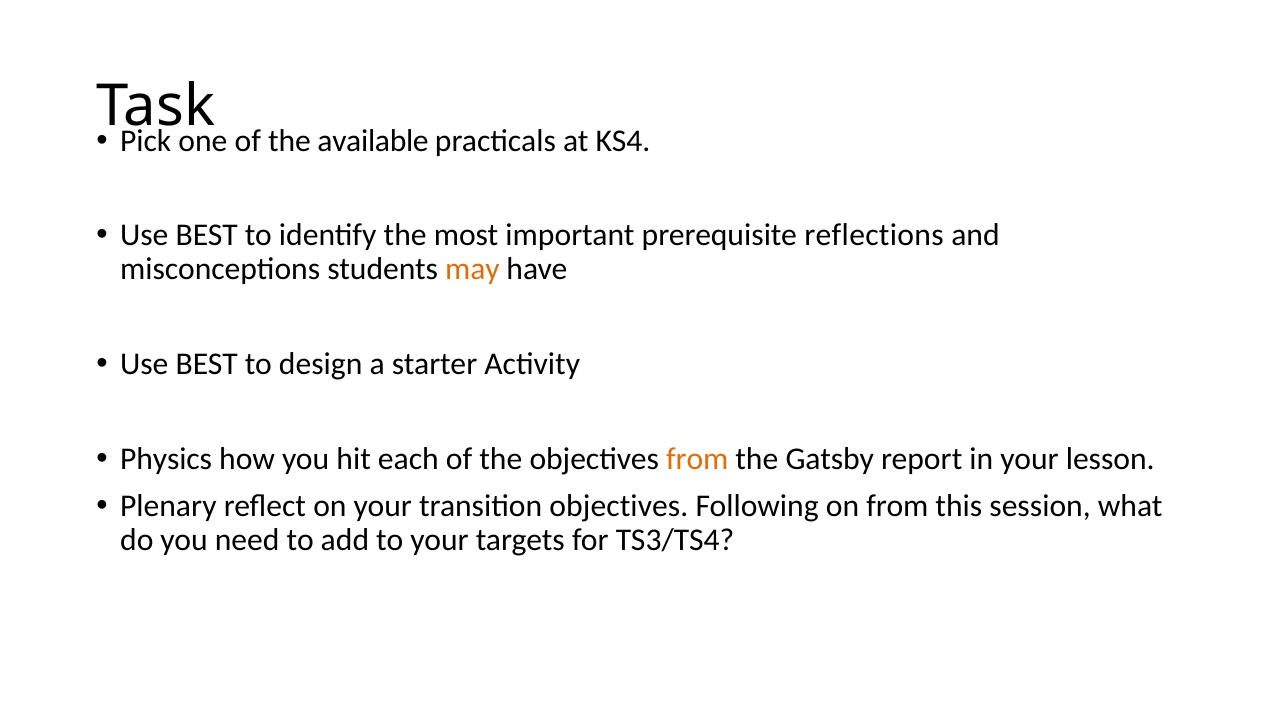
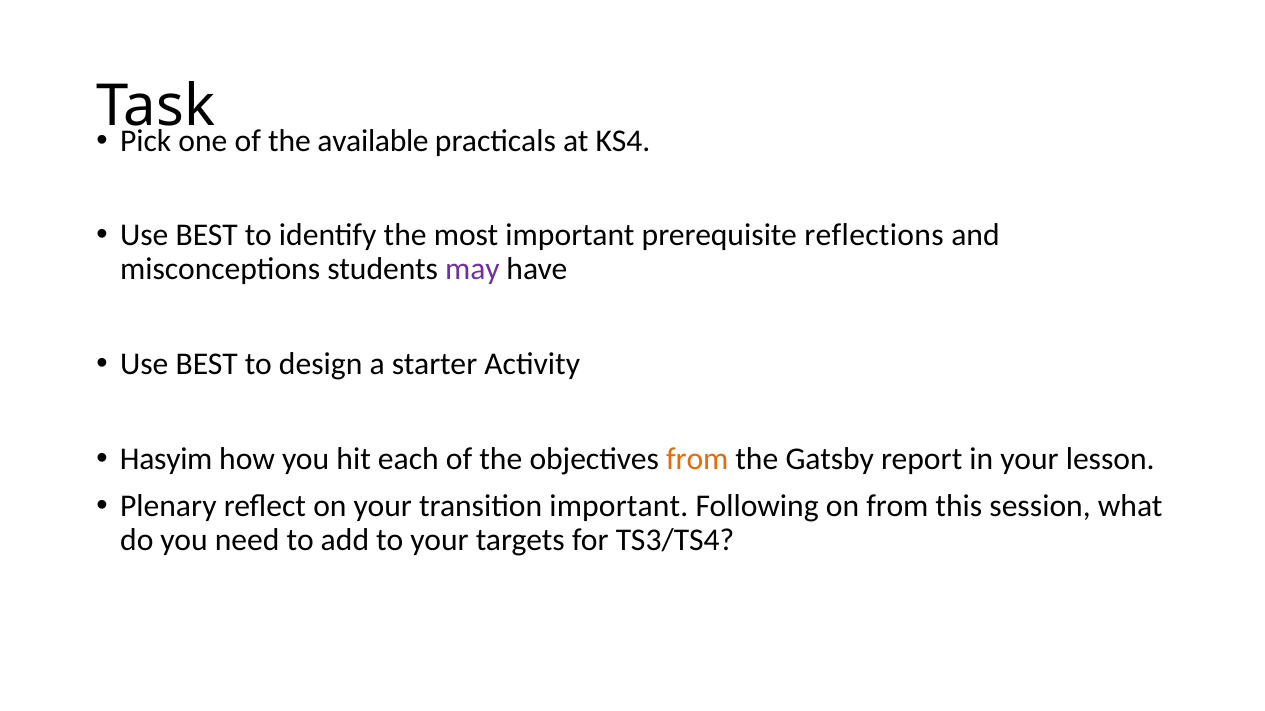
may colour: orange -> purple
Physics: Physics -> Hasyim
transition objectives: objectives -> important
